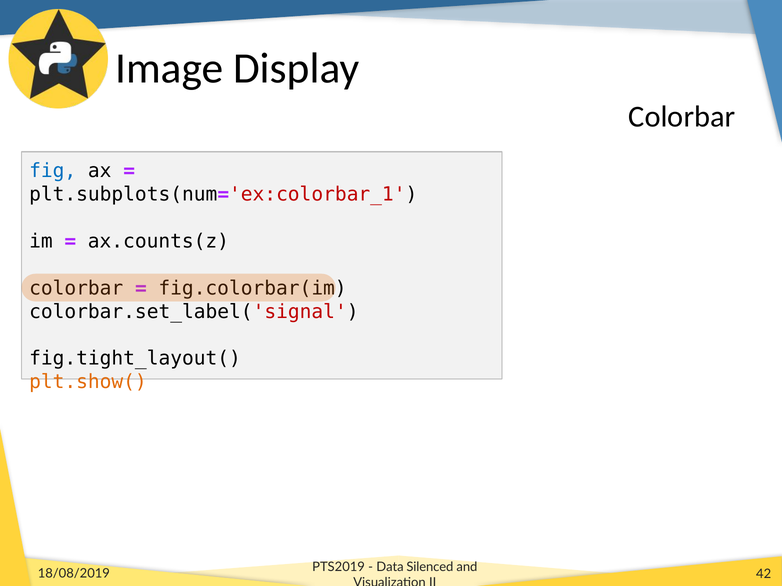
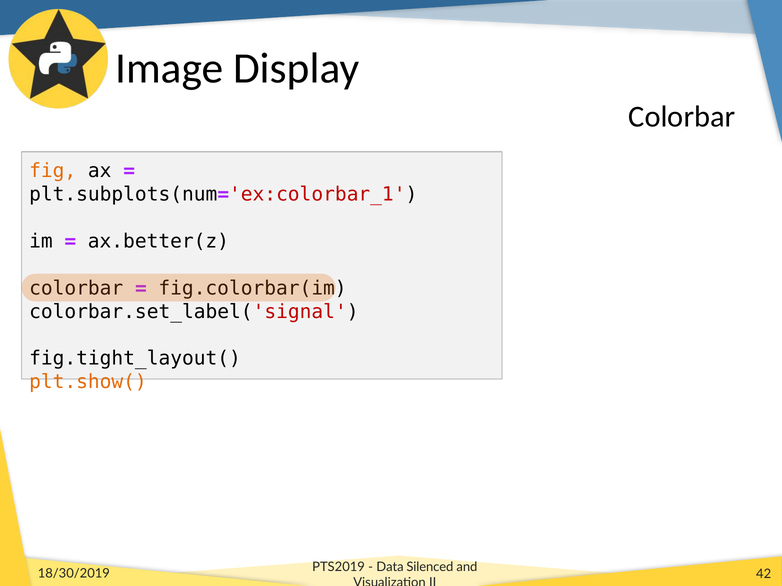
fig colour: blue -> orange
ax.counts(z: ax.counts(z -> ax.better(z
18/08/2019: 18/08/2019 -> 18/30/2019
